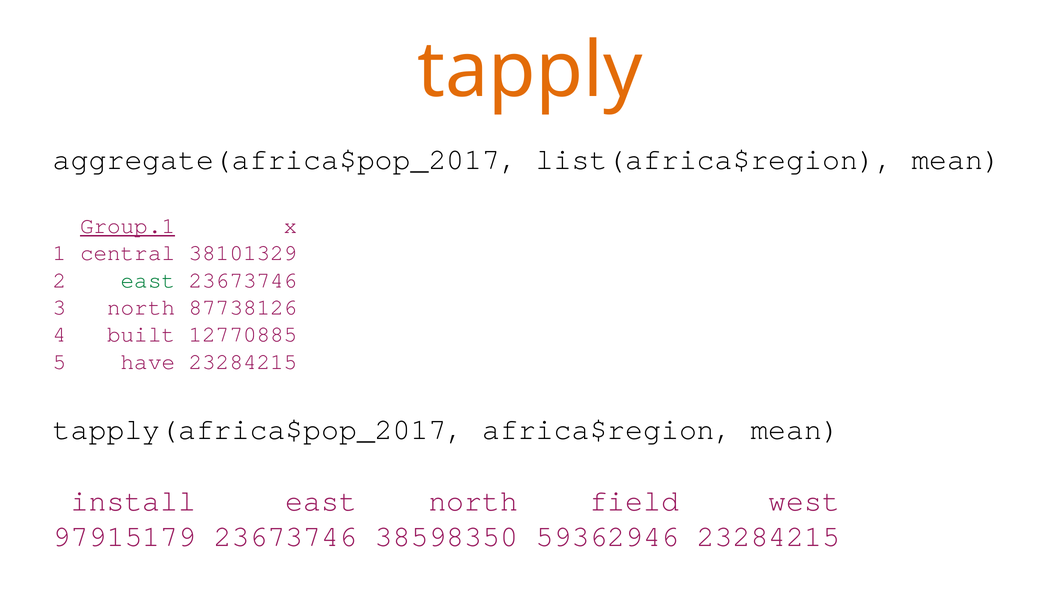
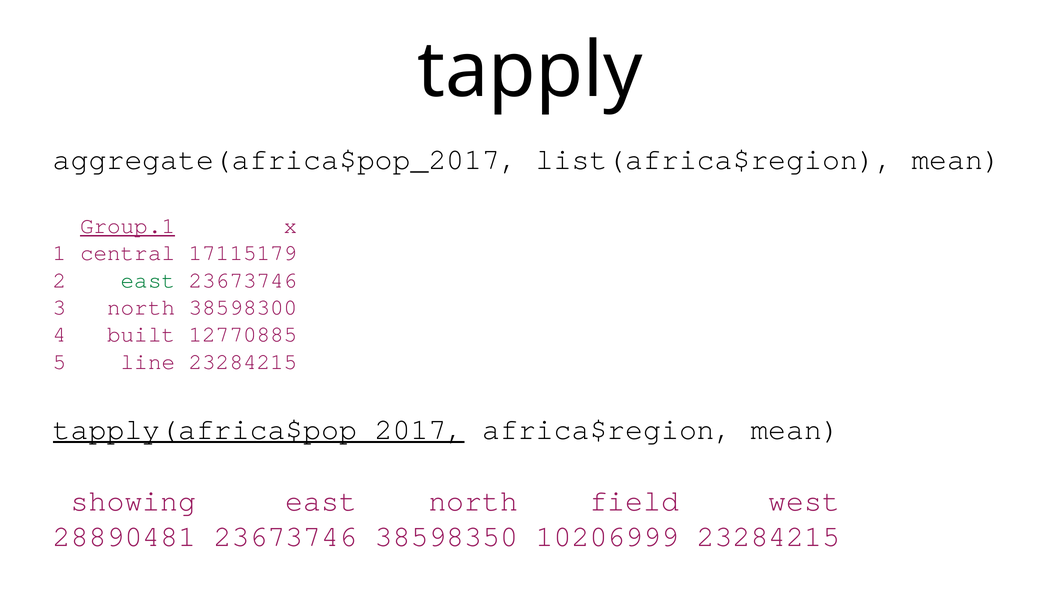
tapply colour: orange -> black
38101329: 38101329 -> 17115179
87738126: 87738126 -> 38598300
have: have -> line
tapply(africa$pop_2017 underline: none -> present
install: install -> showing
97915179: 97915179 -> 28890481
59362946: 59362946 -> 10206999
